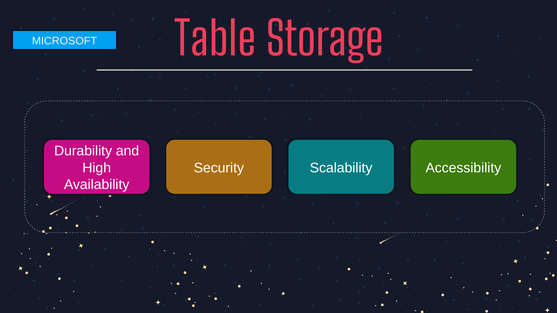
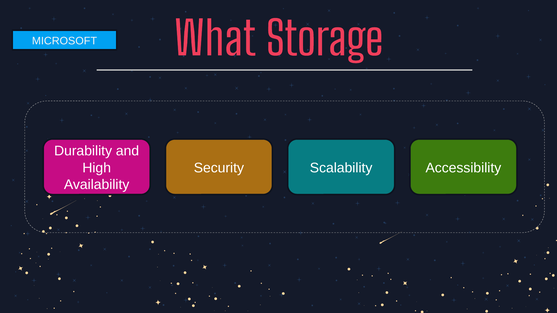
Table: Table -> What
